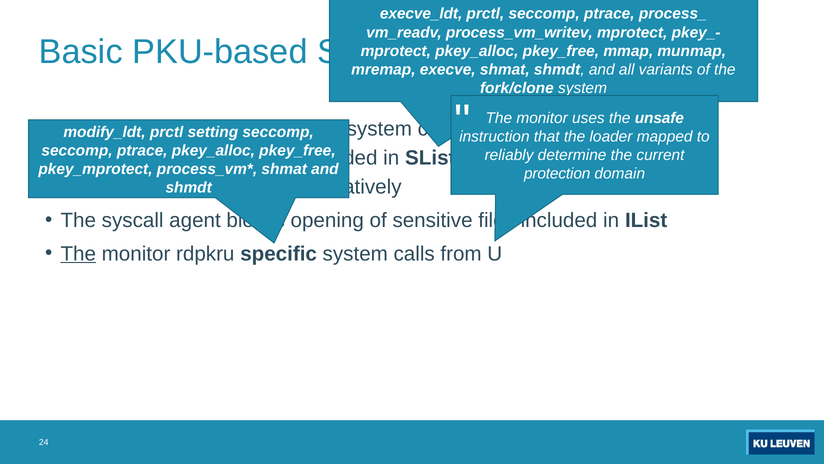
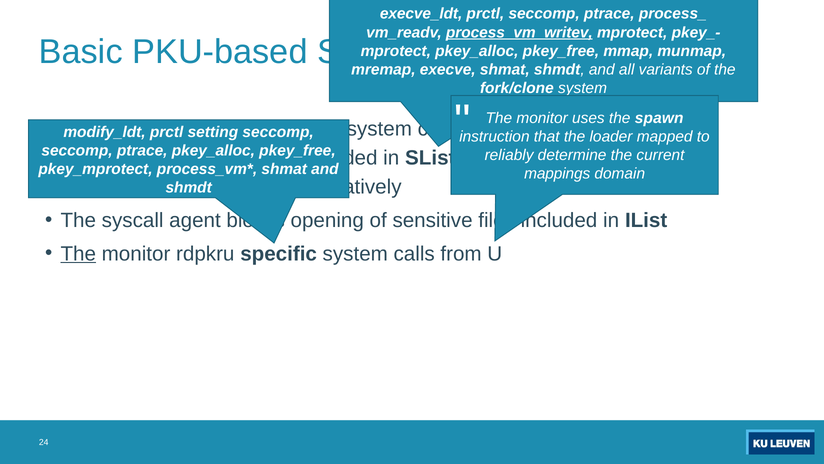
process_vm_writev underline: none -> present
unsafe: unsafe -> spawn
protection: protection -> mappings
